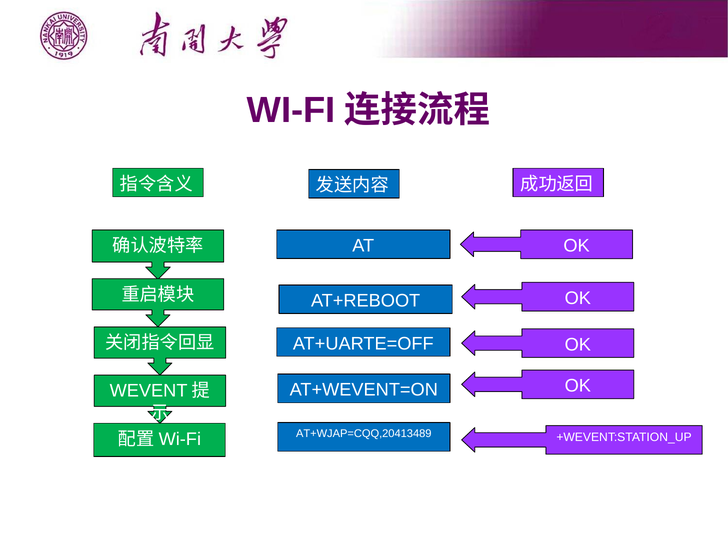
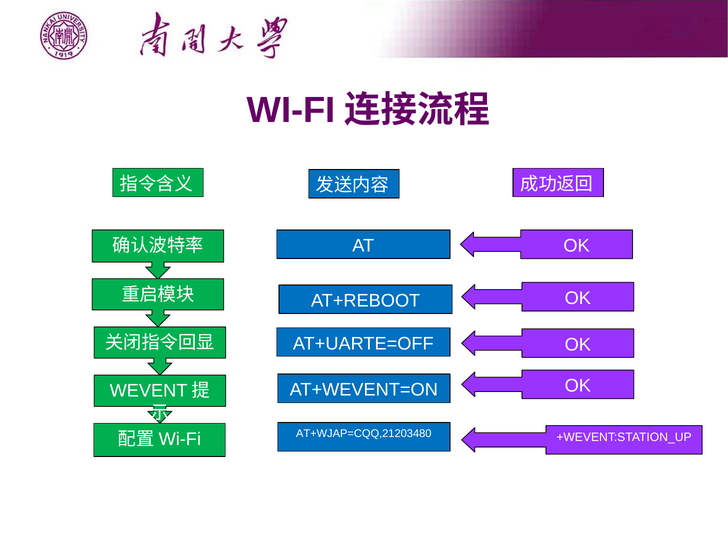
AT+WJAP=CQQ,20413489: AT+WJAP=CQQ,20413489 -> AT+WJAP=CQQ,21203480
